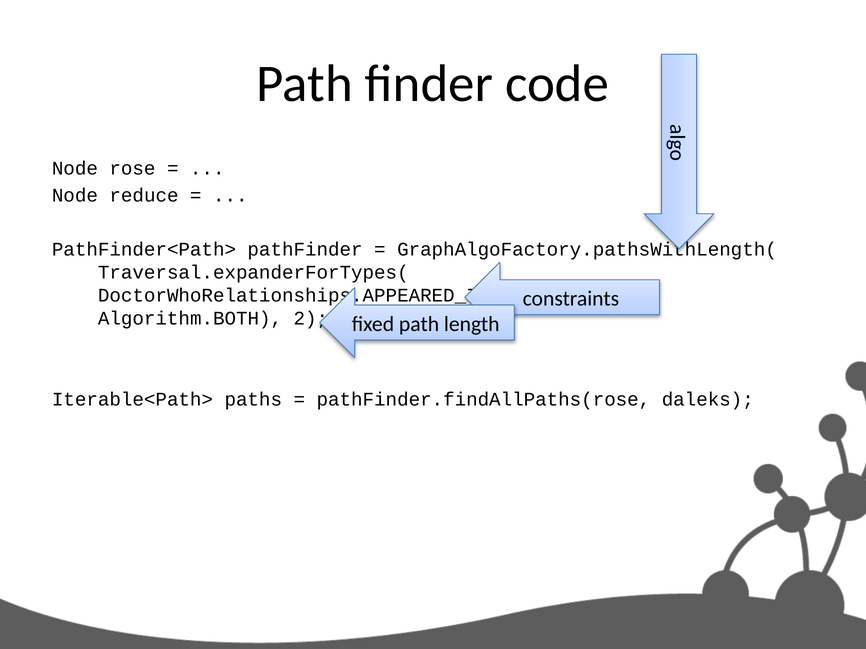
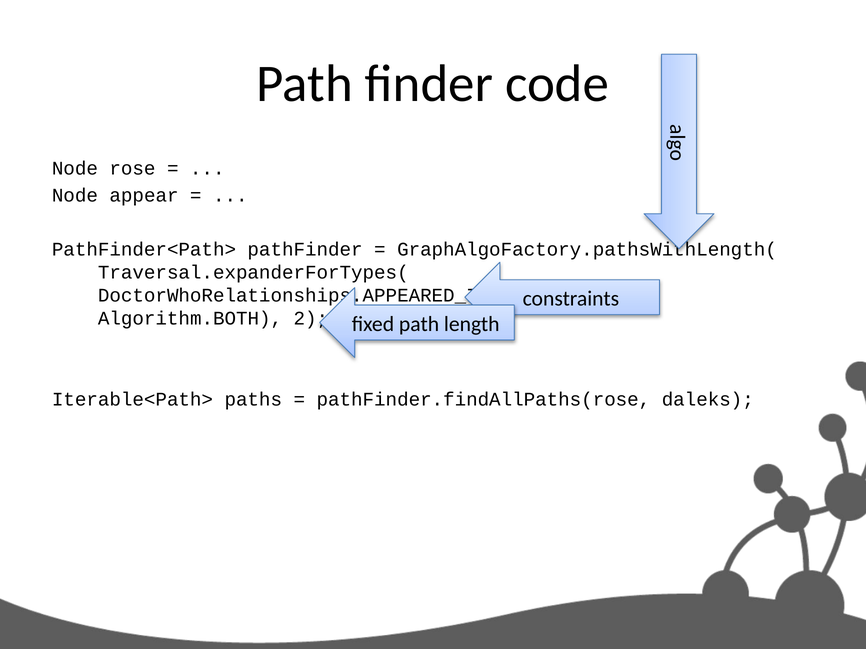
reduce: reduce -> appear
